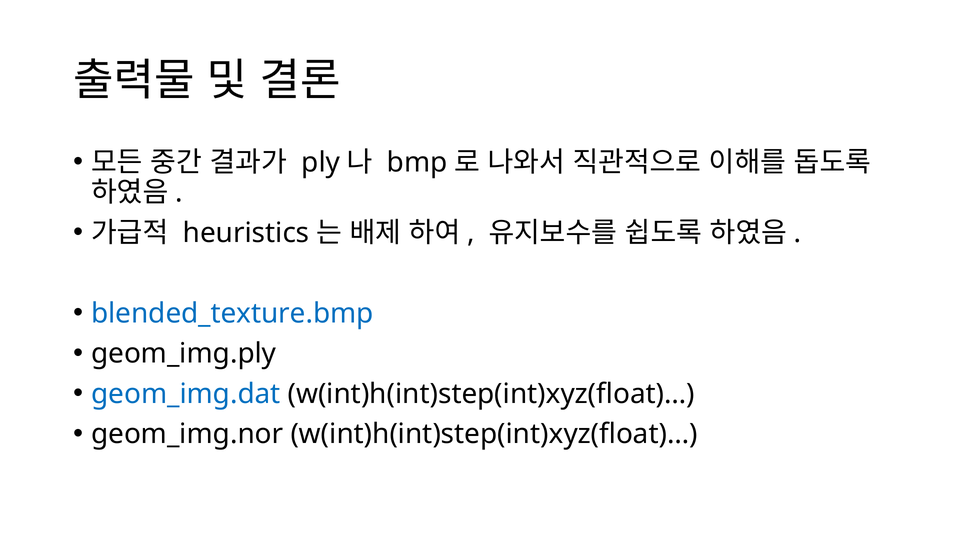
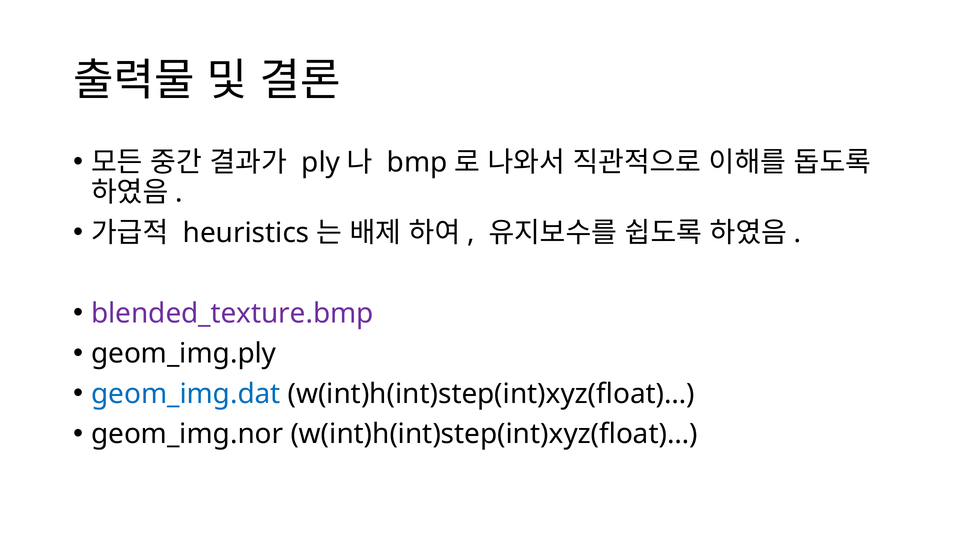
blended_texture.bmp colour: blue -> purple
